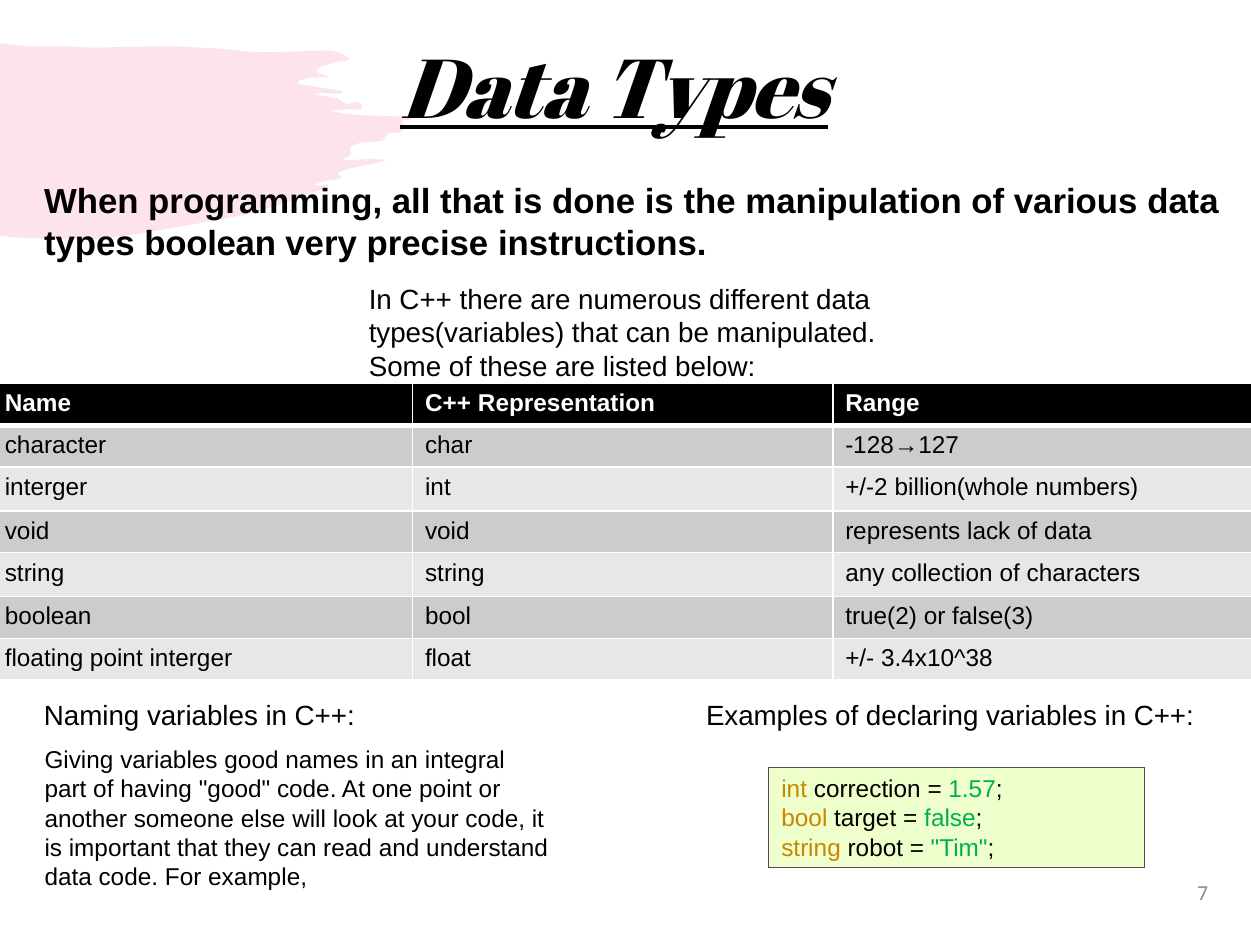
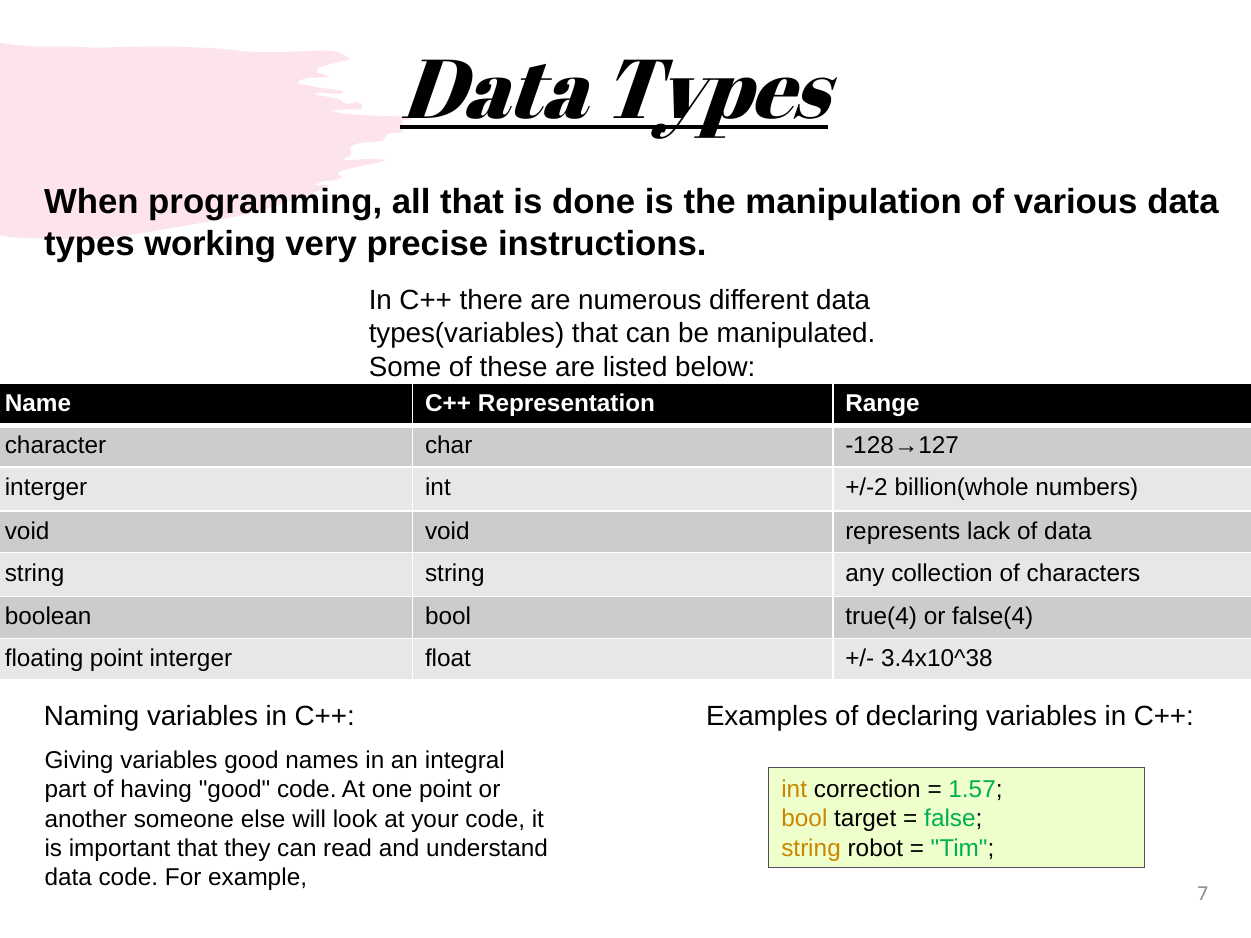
types boolean: boolean -> working
true(2: true(2 -> true(4
false(3: false(3 -> false(4
